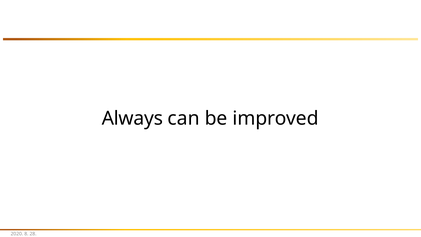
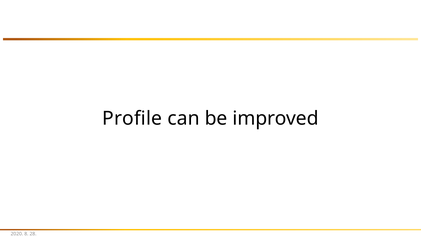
Always: Always -> Profile
